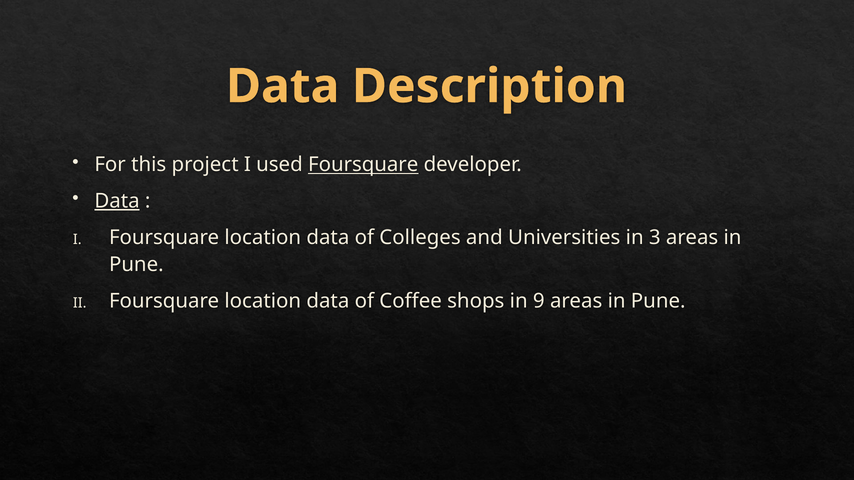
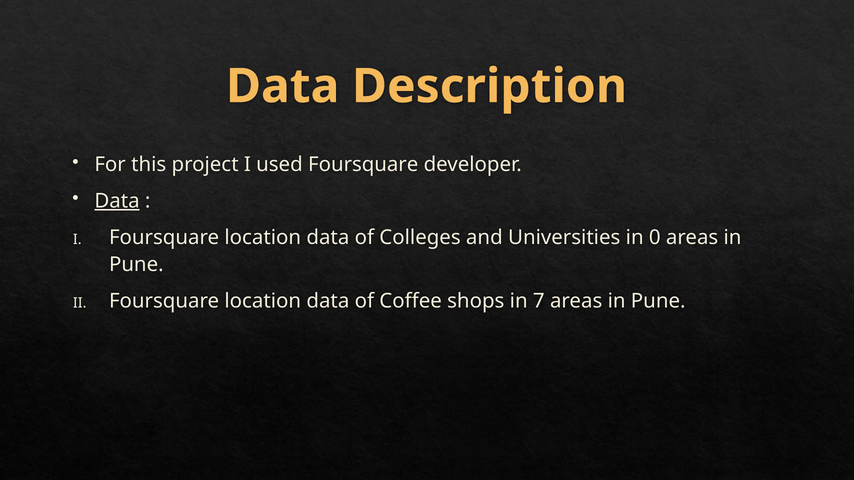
Foursquare at (363, 165) underline: present -> none
3: 3 -> 0
9: 9 -> 7
